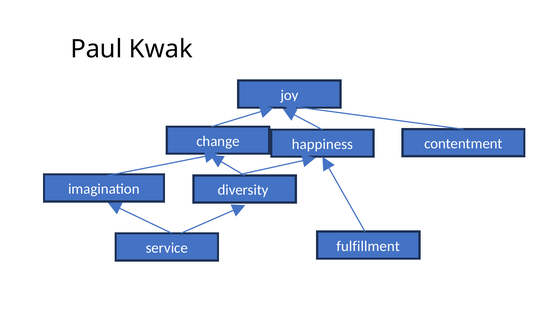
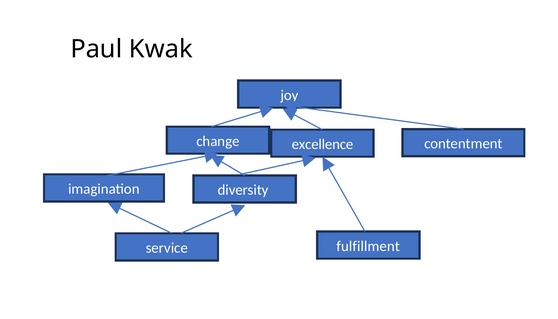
happiness: happiness -> excellence
